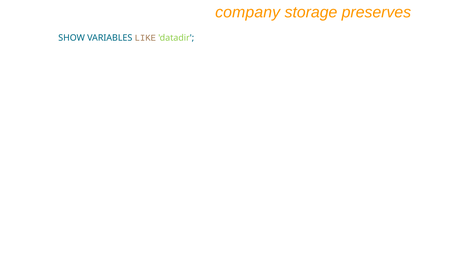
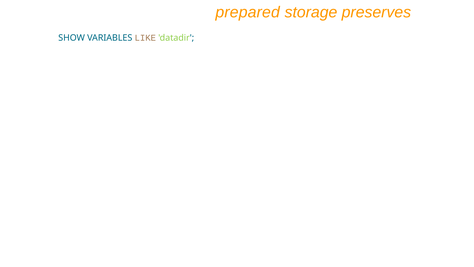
company: company -> prepared
